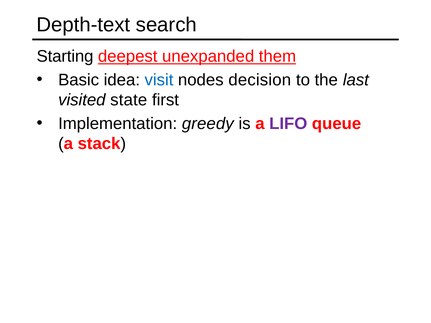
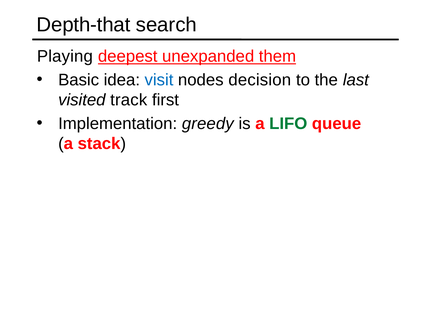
Depth-text: Depth-text -> Depth-that
Starting: Starting -> Playing
state: state -> track
LIFO colour: purple -> green
